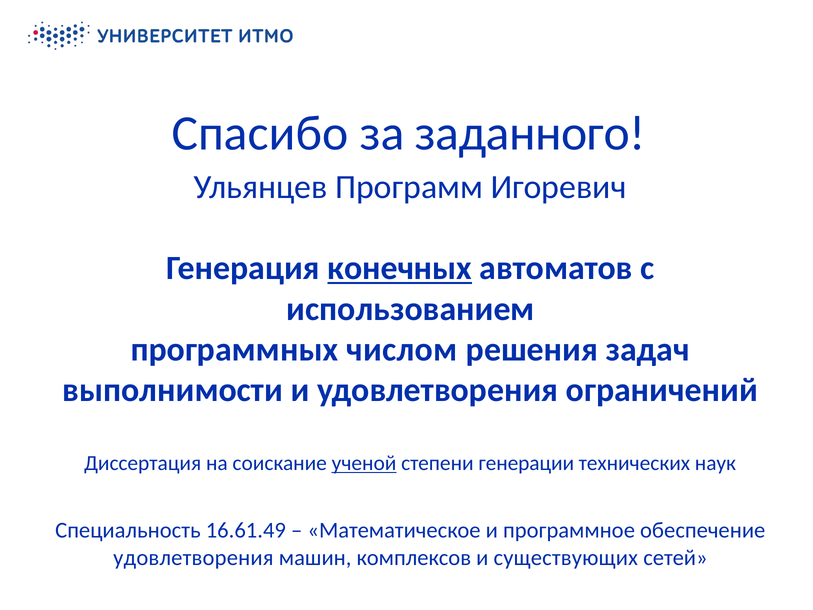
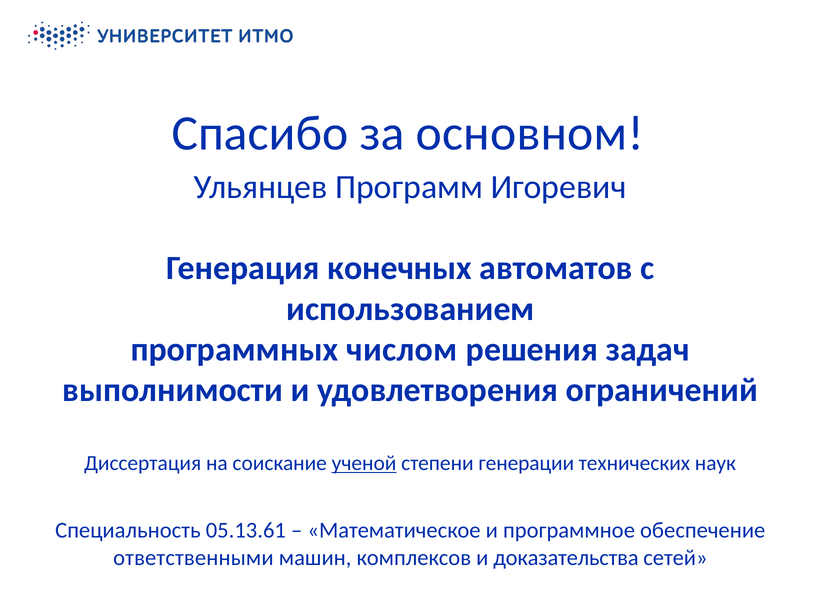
заданного: заданного -> основном
конечных underline: present -> none
16.61.49: 16.61.49 -> 05.13.61
удовлетворения at (193, 557): удовлетворения -> ответственными
существующих: существующих -> доказательства
